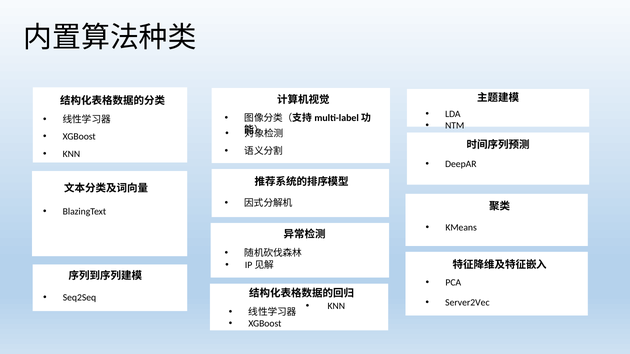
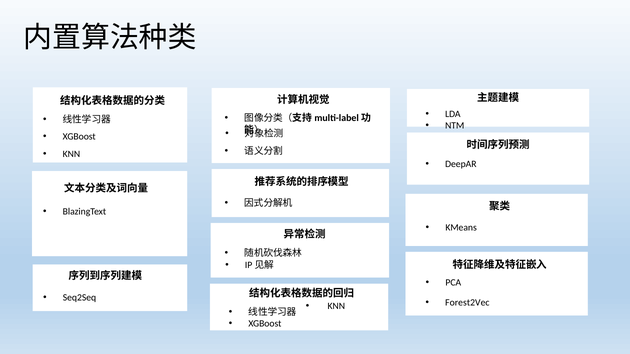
Server2Vec: Server2Vec -> Forest2Vec
